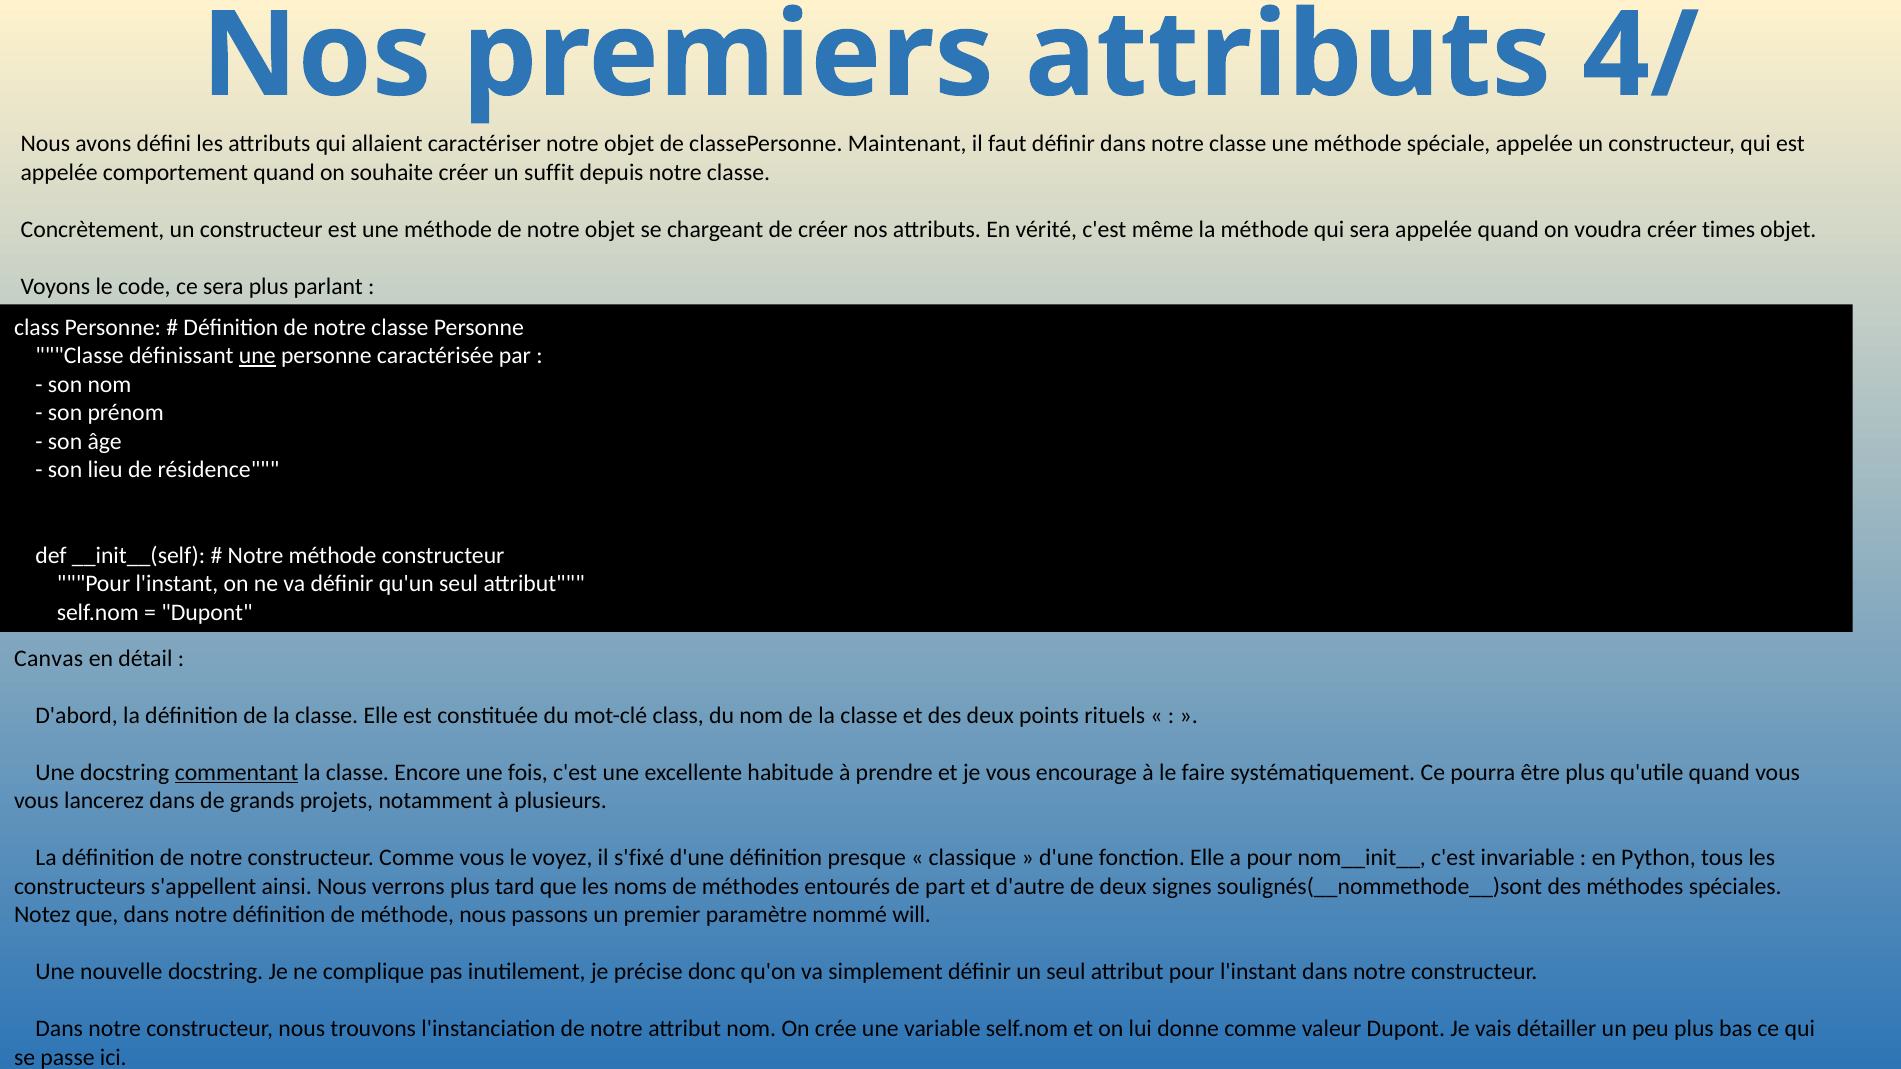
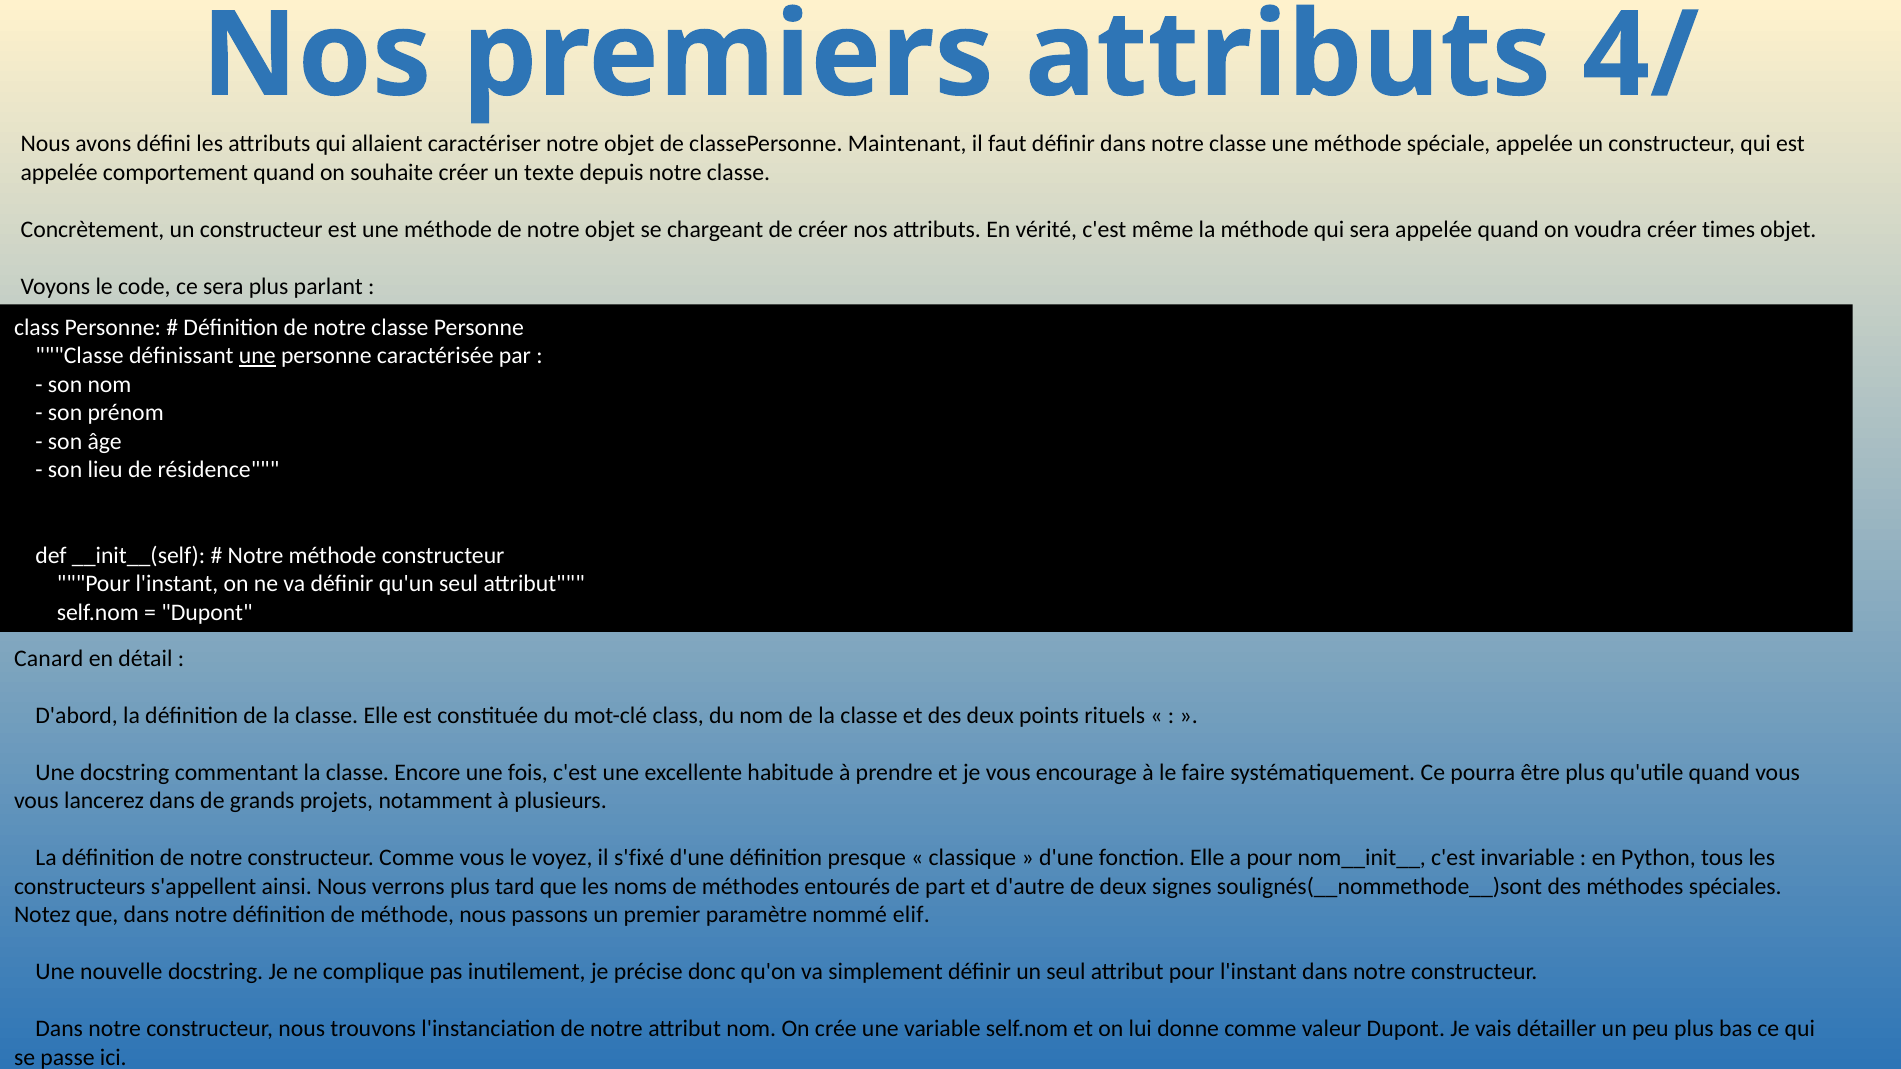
suffit: suffit -> texte
Canvas: Canvas -> Canard
commentant underline: present -> none
will: will -> elif
